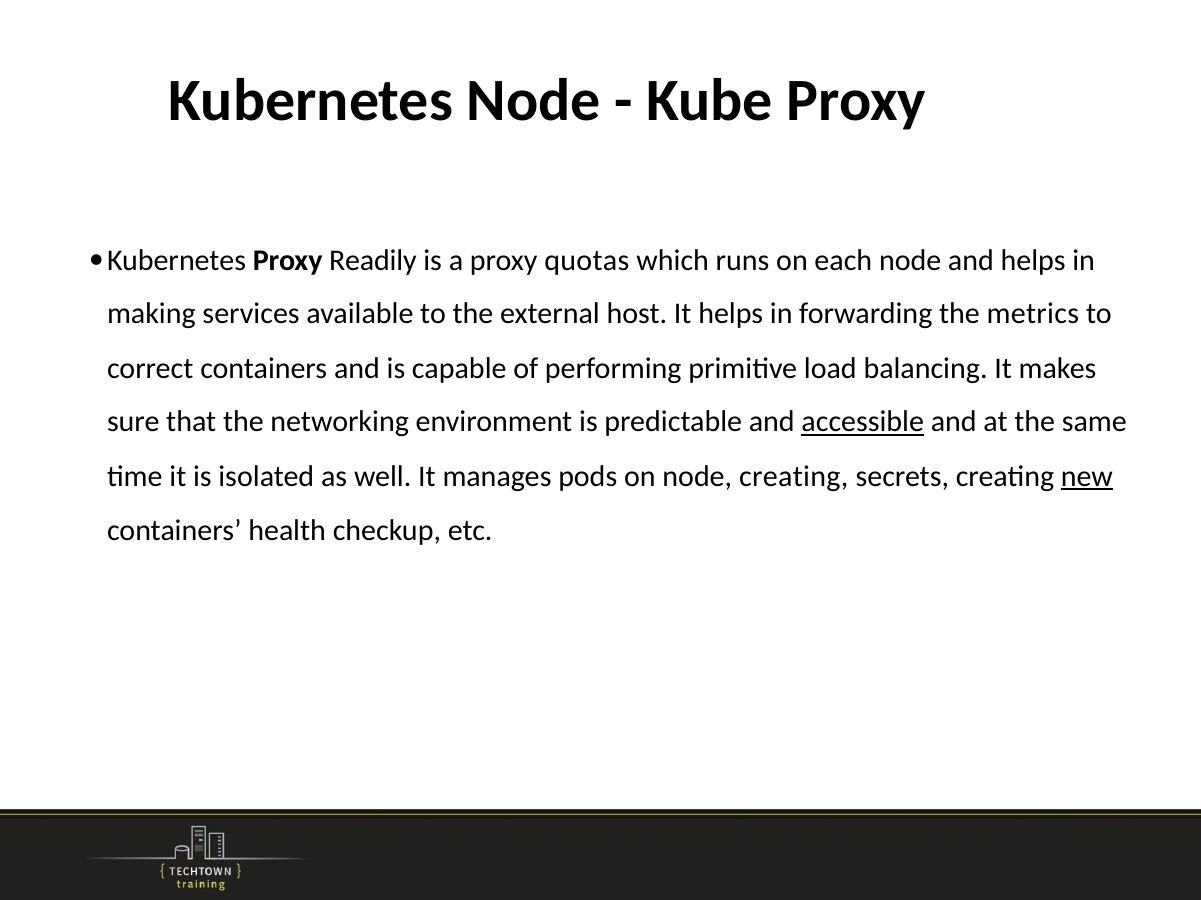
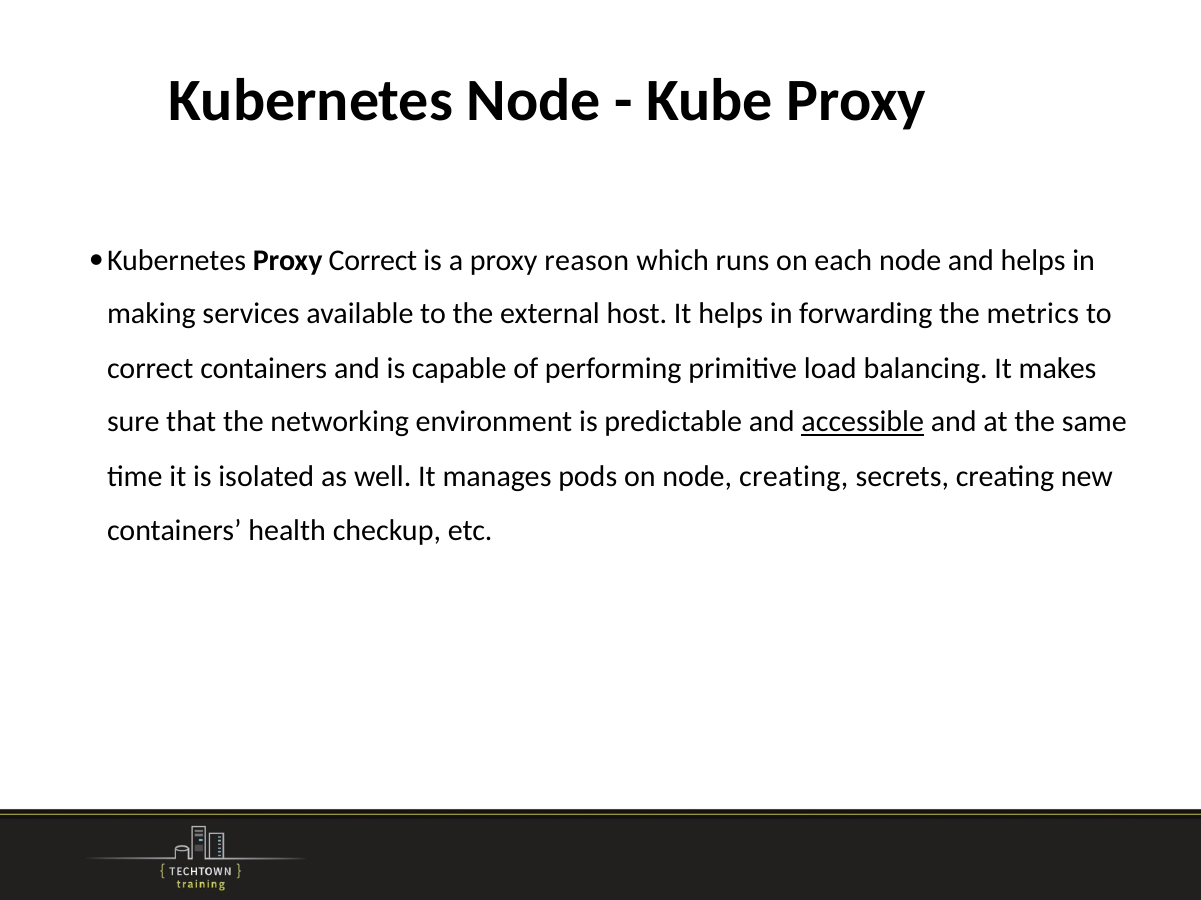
Proxy Readily: Readily -> Correct
quotas: quotas -> reason
new underline: present -> none
